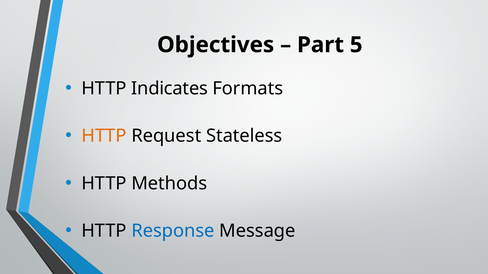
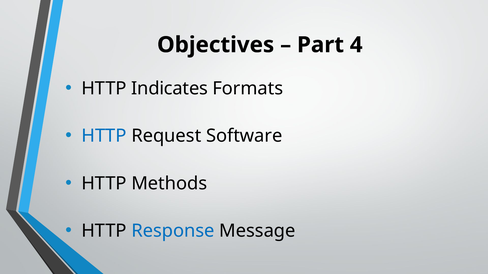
5: 5 -> 4
HTTP at (104, 136) colour: orange -> blue
Stateless: Stateless -> Software
